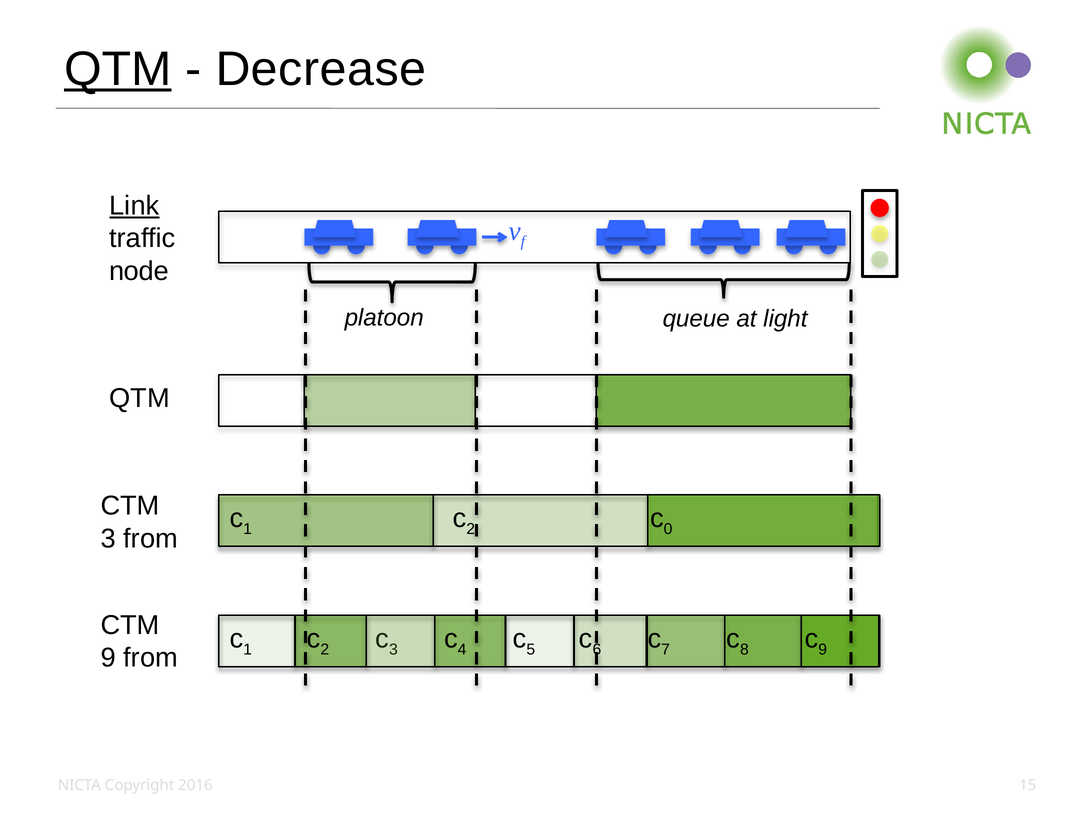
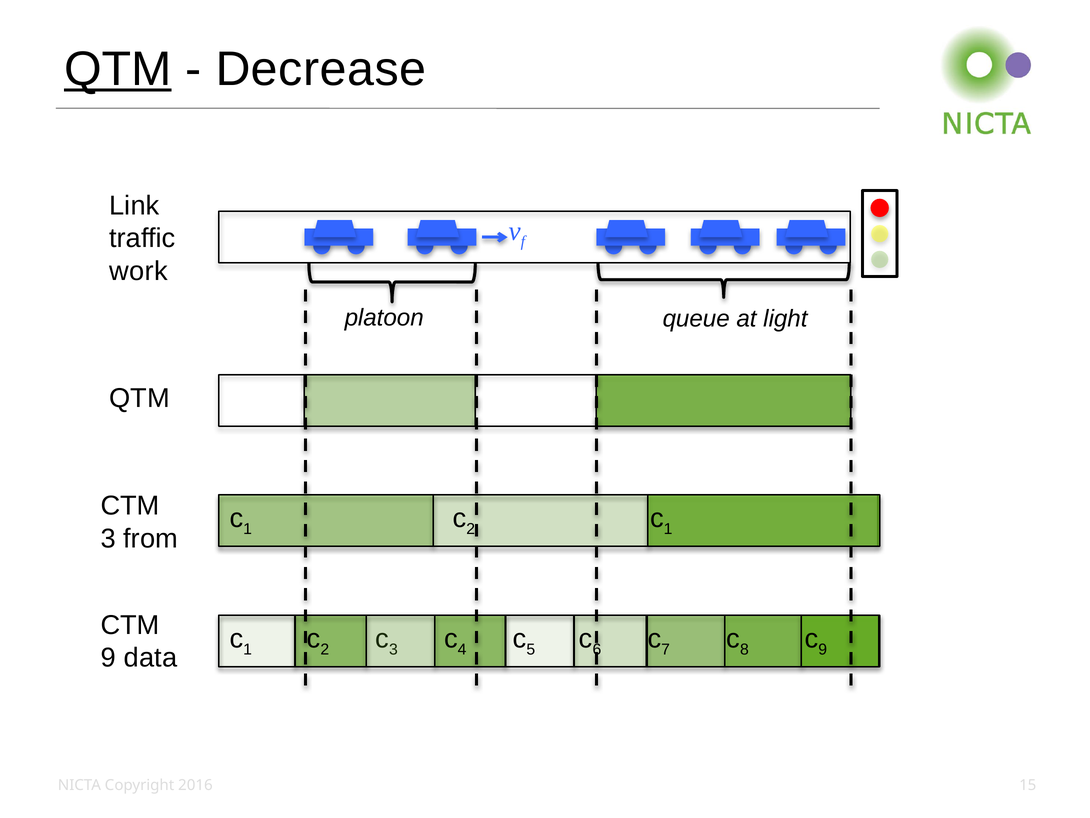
Link underline: present -> none
node: node -> work
0 at (668, 529): 0 -> 1
9 from: from -> data
